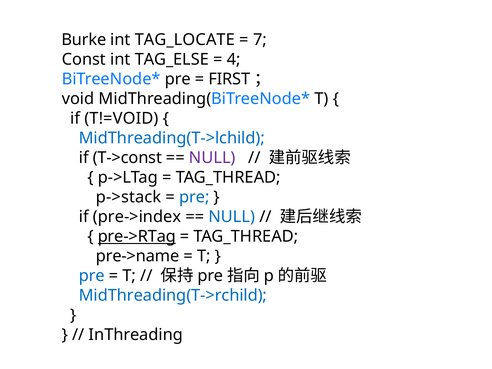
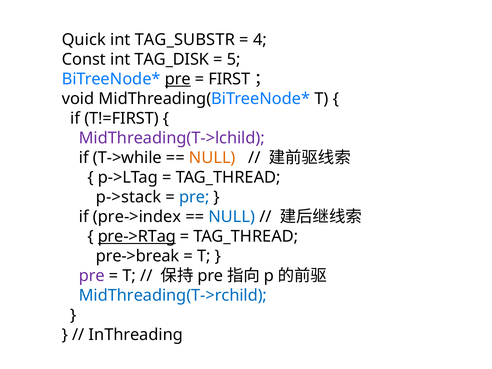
Burke: Burke -> Quick
TAG_LOCATE: TAG_LOCATE -> TAG_SUBSTR
7: 7 -> 4
TAG_ELSE: TAG_ELSE -> TAG_DISK
4: 4 -> 5
pre at (178, 79) underline: none -> present
T!=VOID: T!=VOID -> T!=FIRST
MidThreading(T->lchild colour: blue -> purple
T->const: T->const -> T->while
NULL at (212, 158) colour: purple -> orange
pre->name: pre->name -> pre->break
pre at (92, 276) colour: blue -> purple
